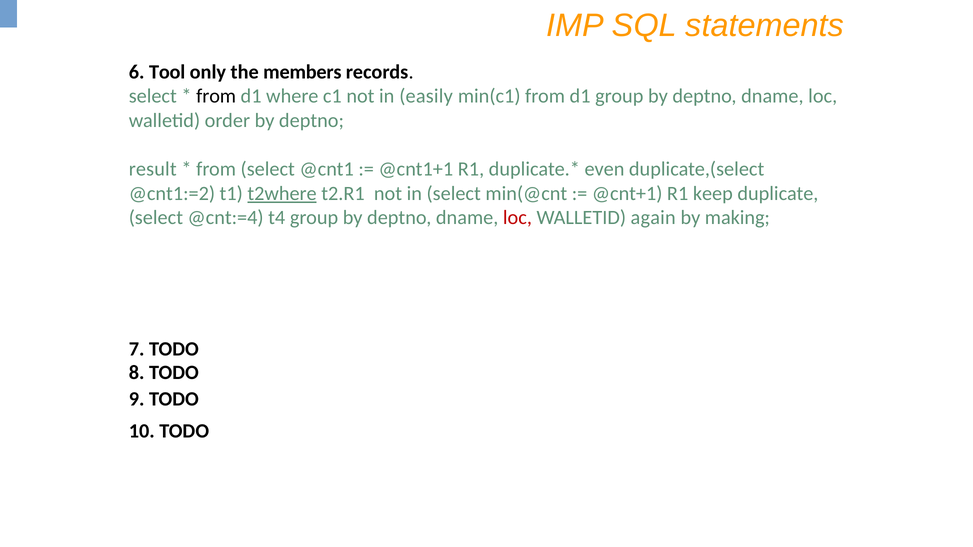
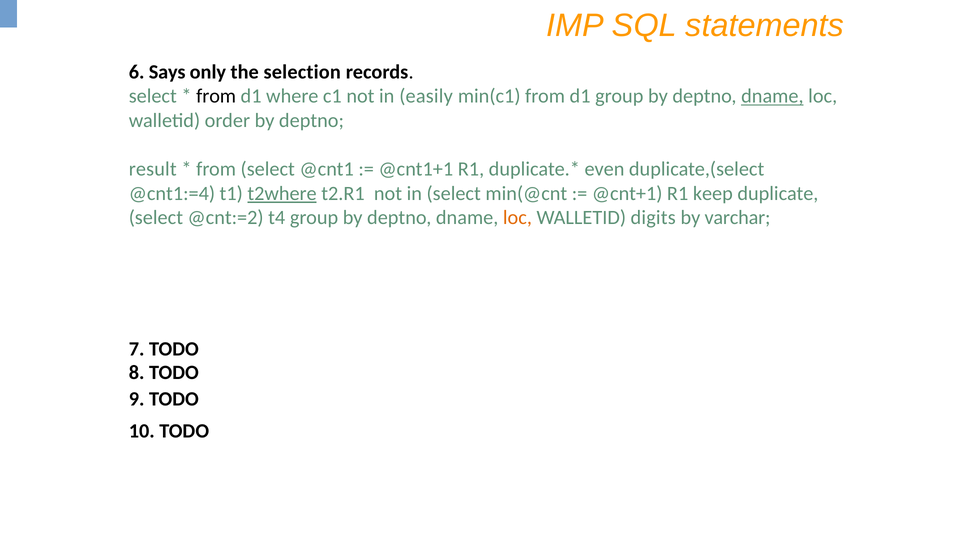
Tool: Tool -> Says
members: members -> selection
dname at (772, 96) underline: none -> present
@cnt1:=2: @cnt1:=2 -> @cnt1:=4
@cnt:=4: @cnt:=4 -> @cnt:=2
loc at (517, 218) colour: red -> orange
again: again -> digits
making: making -> varchar
